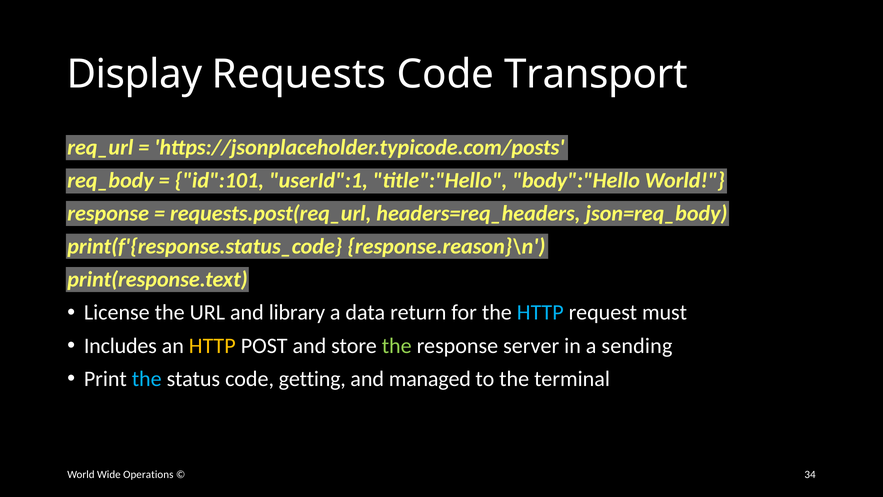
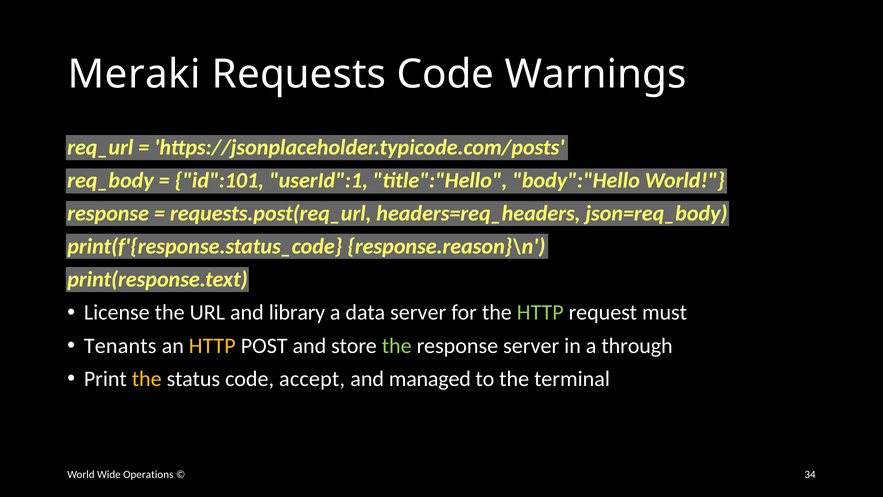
Display: Display -> Meraki
Transport: Transport -> Warnings
data return: return -> server
HTTP at (540, 312) colour: light blue -> light green
Includes: Includes -> Tenants
sending: sending -> through
the at (147, 379) colour: light blue -> yellow
getting: getting -> accept
